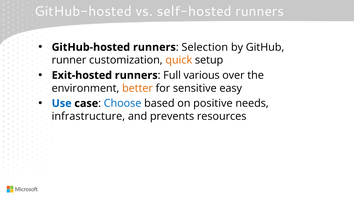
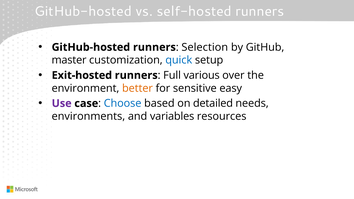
runner at (69, 60): runner -> master
quick colour: orange -> blue
Use colour: blue -> purple
positive: positive -> detailed
infrastructure: infrastructure -> environments
prevents: prevents -> variables
